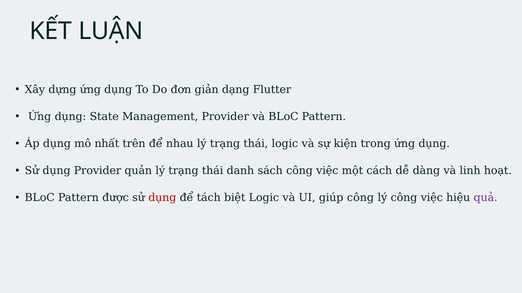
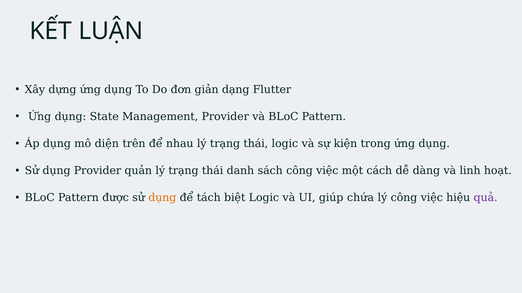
nhất: nhất -> diện
dụng at (162, 198) colour: red -> orange
giúp công: công -> chứa
